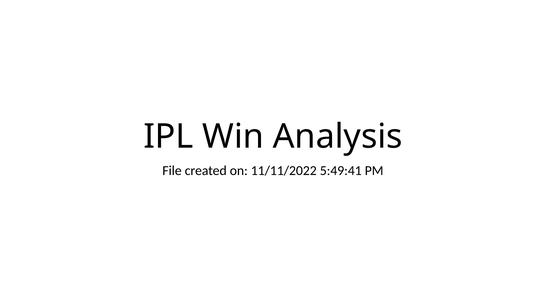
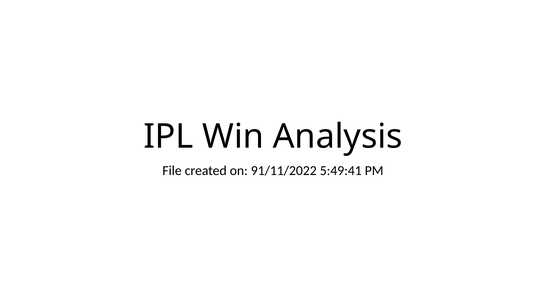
11/11/2022: 11/11/2022 -> 91/11/2022
